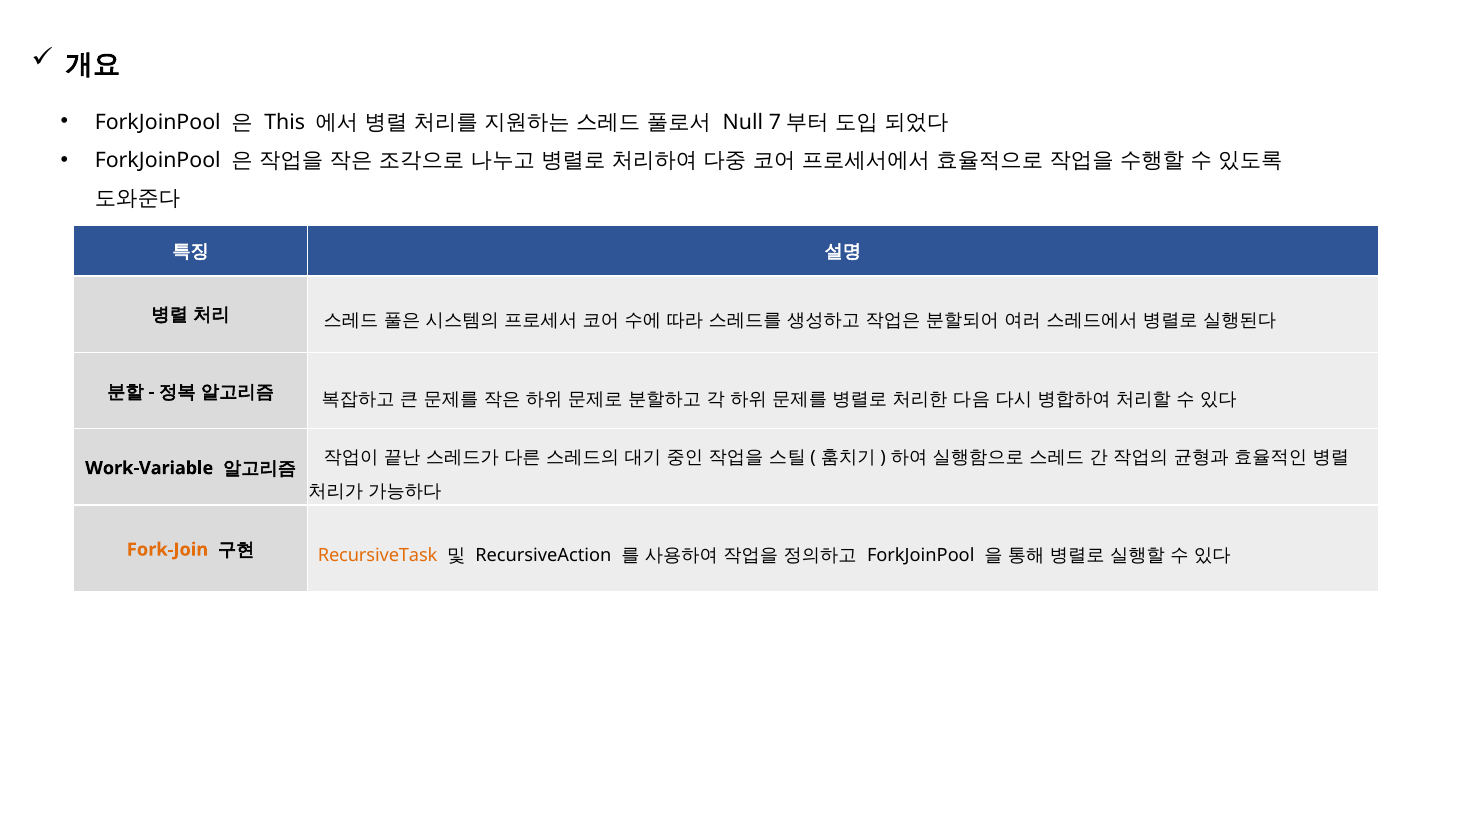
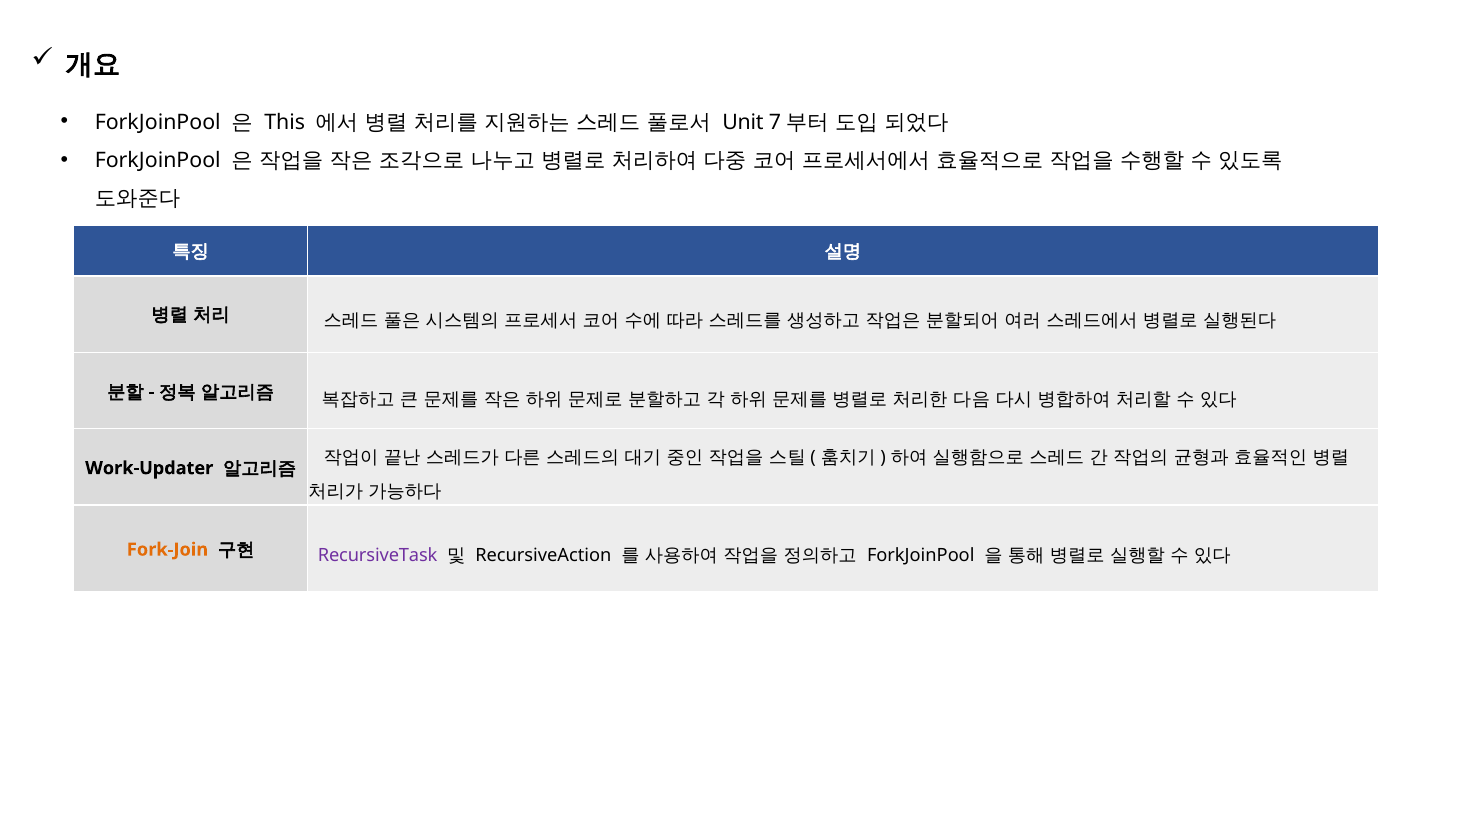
Null: Null -> Unit
Work-Variable: Work-Variable -> Work-Updater
RecursiveTask colour: orange -> purple
